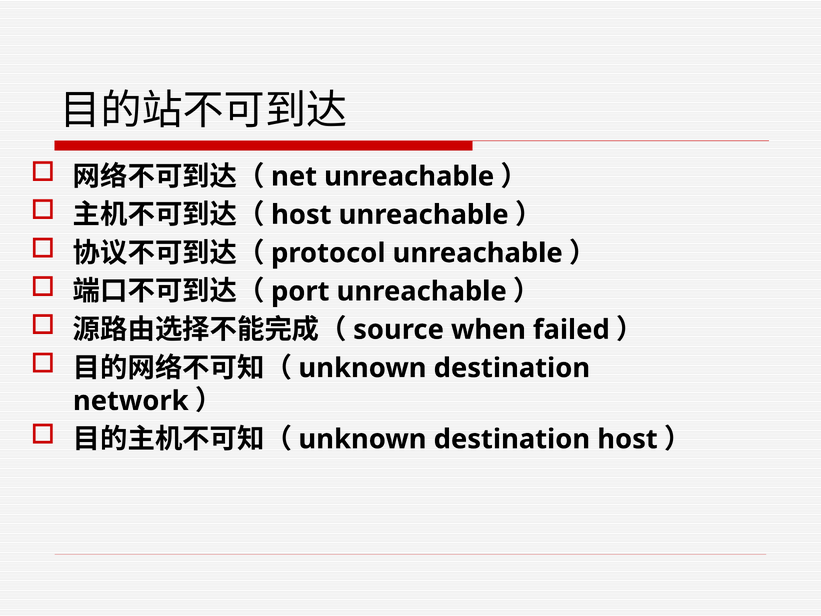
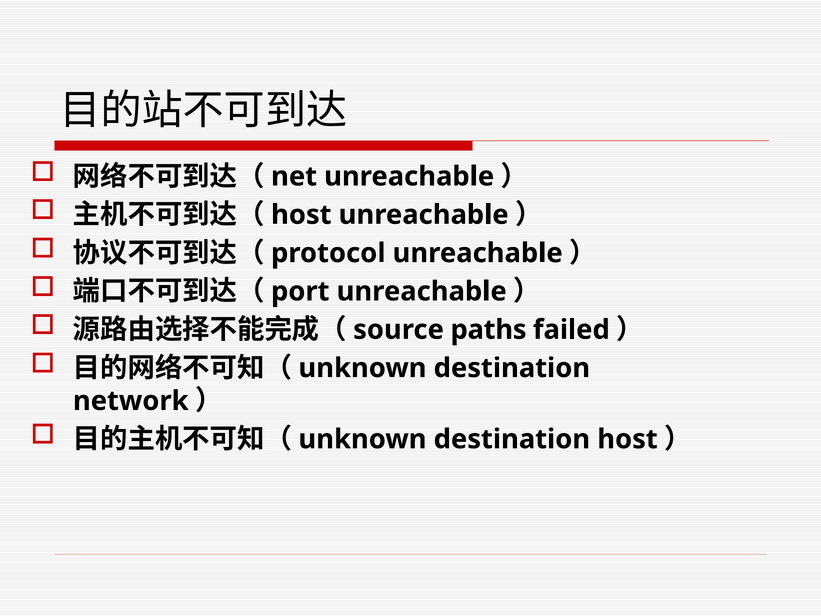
when: when -> paths
